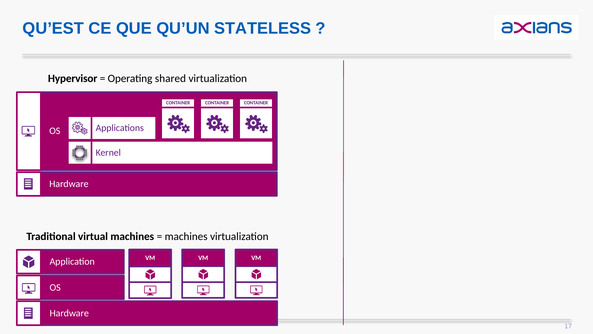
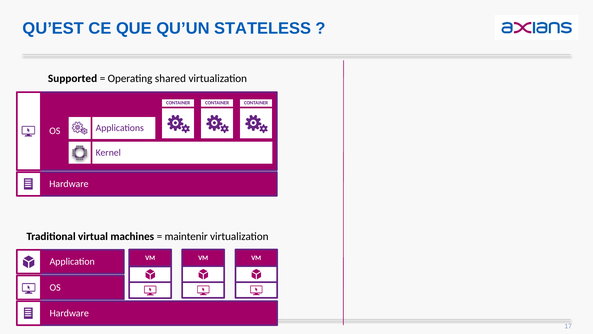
Hypervisor: Hypervisor -> Supported
machines at (186, 236): machines -> maintenir
